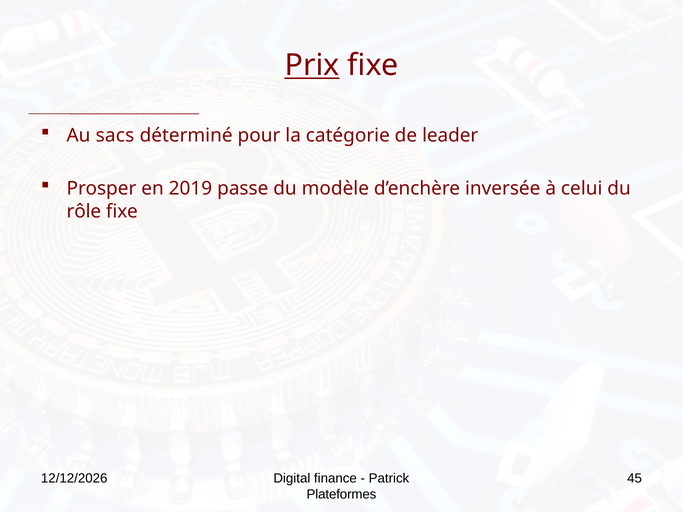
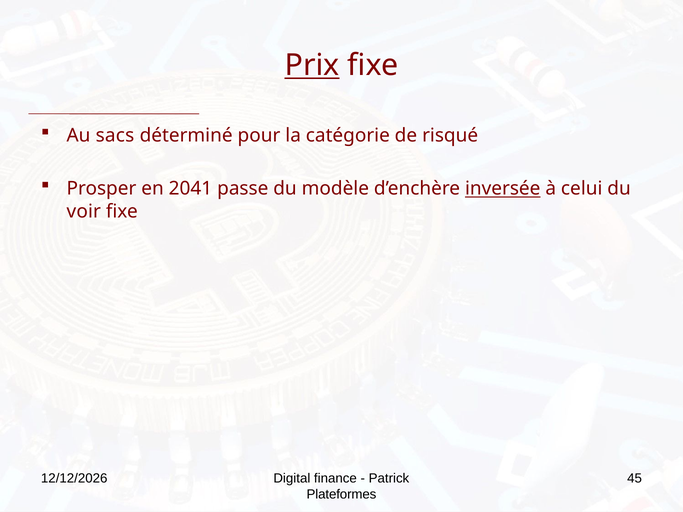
leader: leader -> risqué
2019: 2019 -> 2041
inversée underline: none -> present
rôle: rôle -> voir
